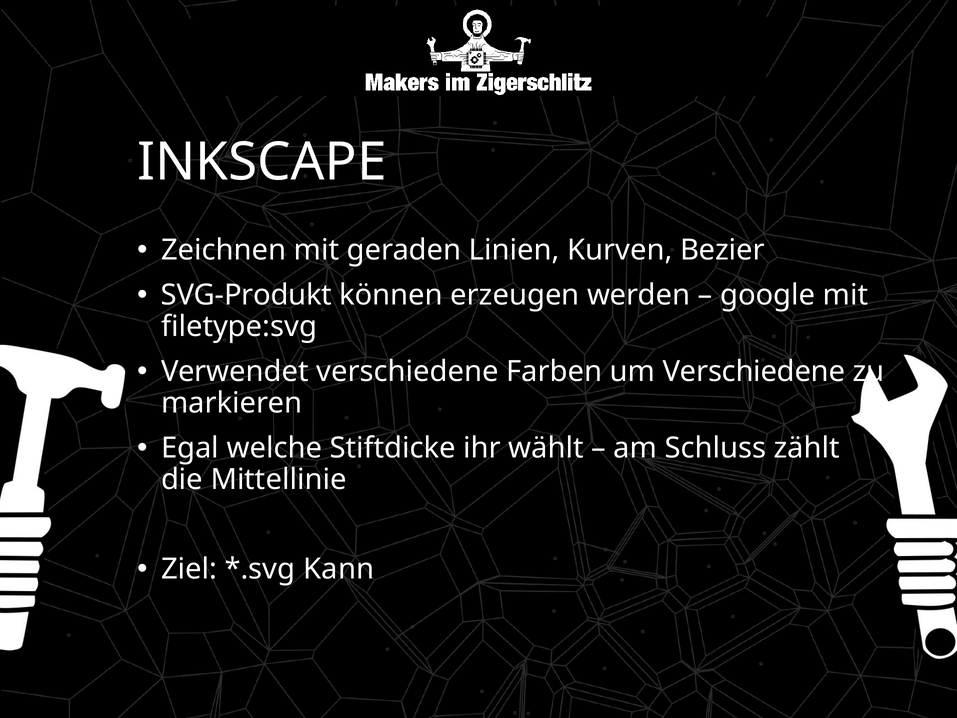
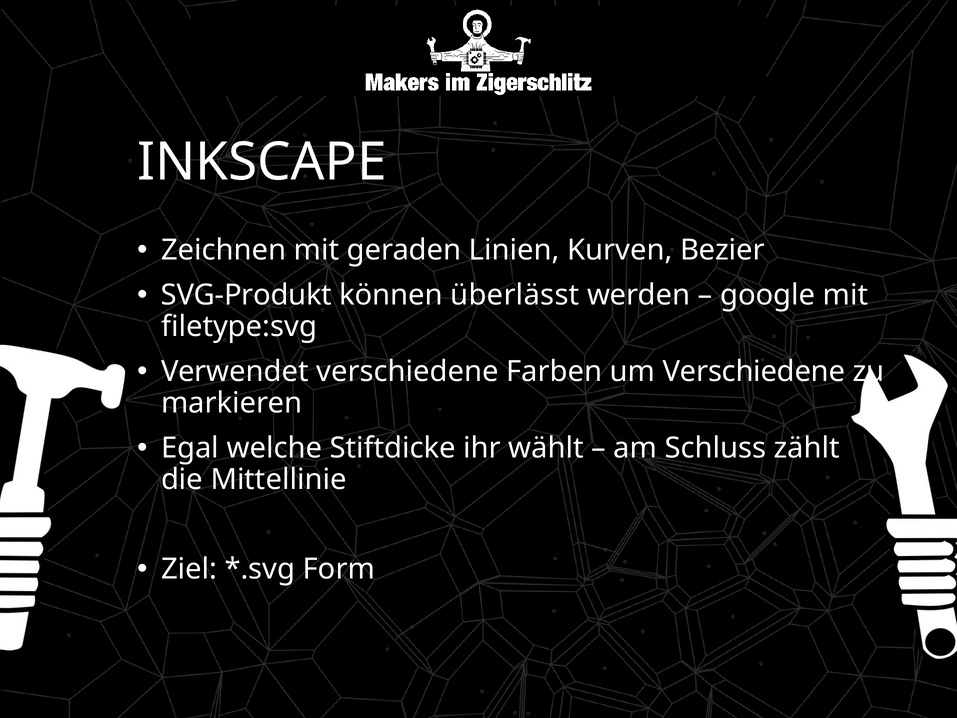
erzeugen: erzeugen -> überlässt
Kann: Kann -> Form
